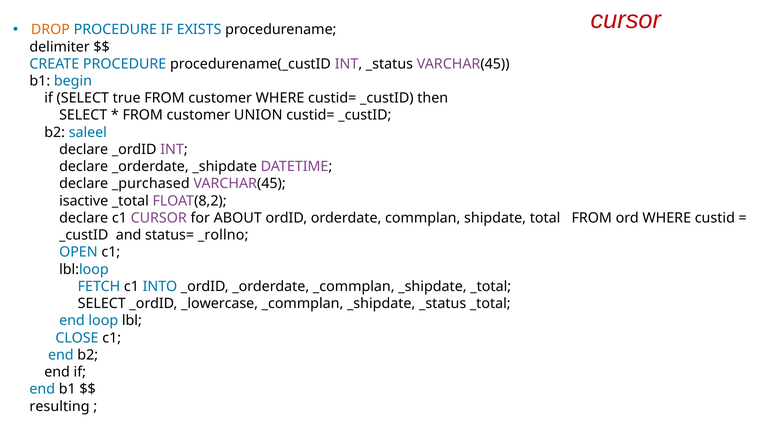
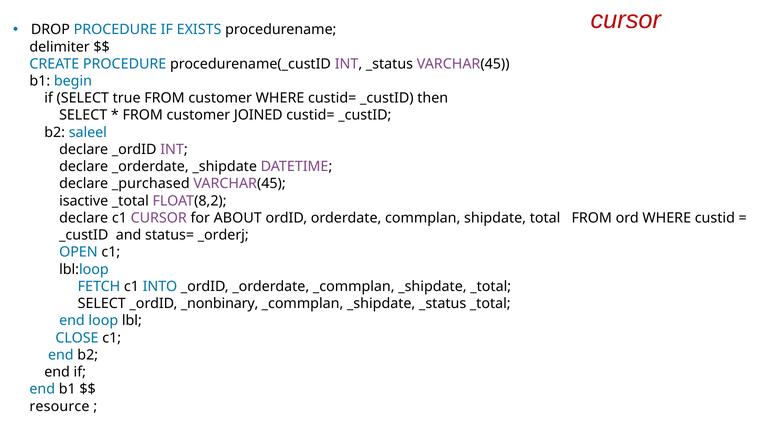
DROP colour: orange -> black
UNION: UNION -> JOINED
_rollno: _rollno -> _orderj
_lowercase: _lowercase -> _nonbinary
resulting: resulting -> resource
